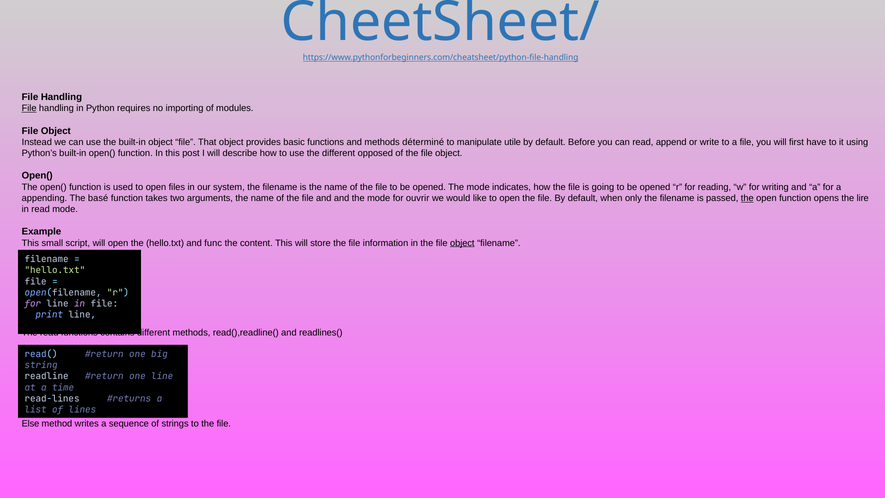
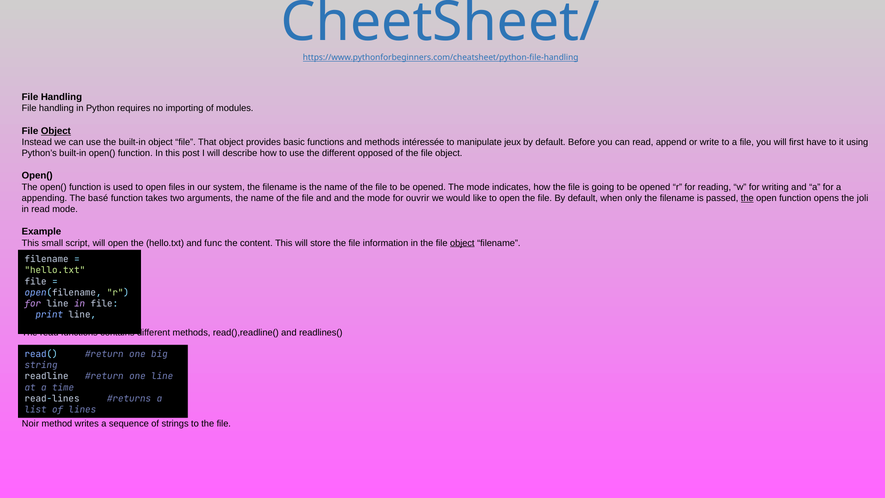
File at (29, 108) underline: present -> none
Object at (56, 131) underline: none -> present
déterminé: déterminé -> intéressée
utile: utile -> jeux
lire: lire -> joli
Else: Else -> Noir
